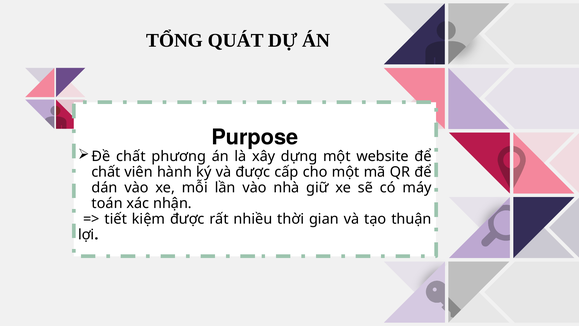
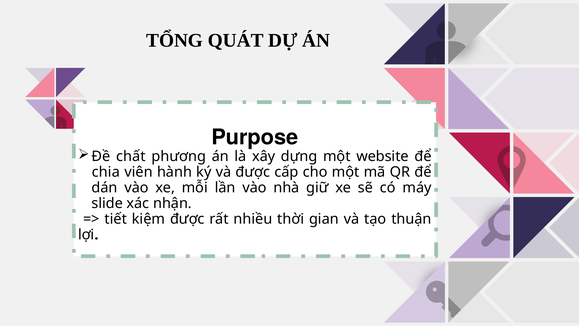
chất at (106, 172): chất -> chia
toán: toán -> slide
